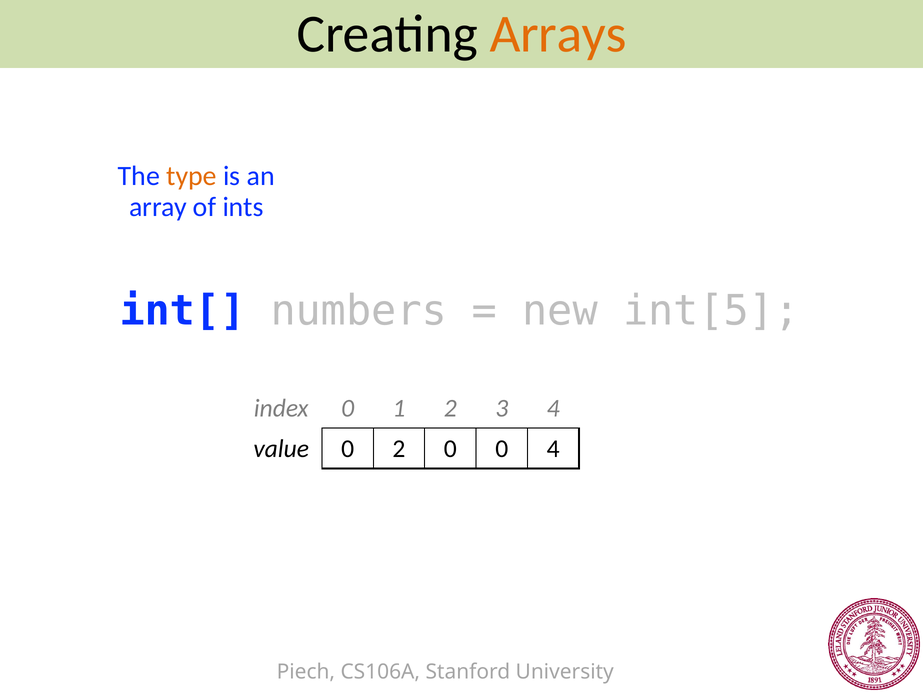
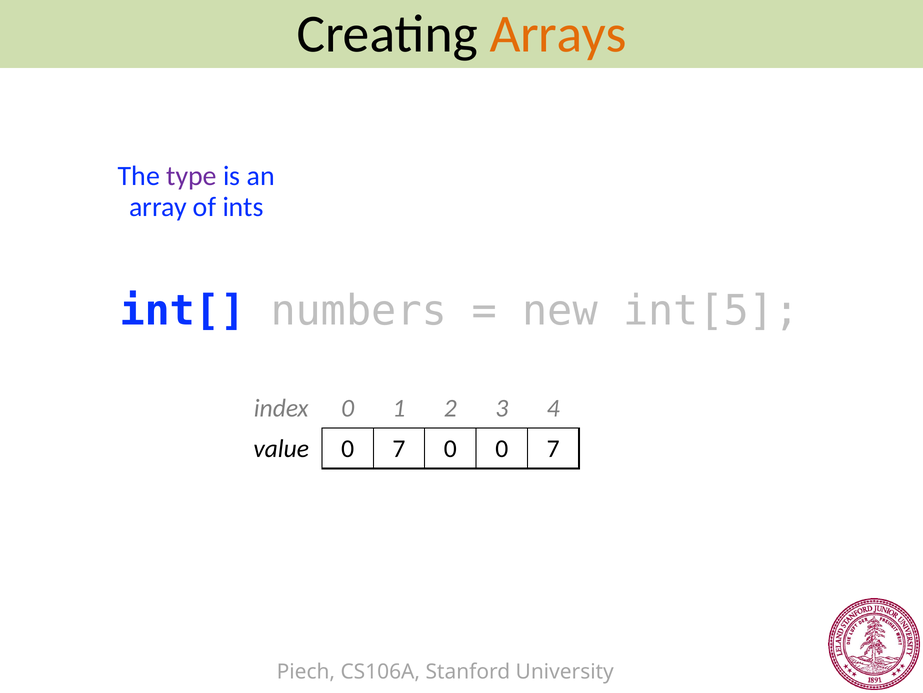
type colour: orange -> purple
value 0 2: 2 -> 7
0 0 4: 4 -> 7
